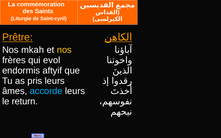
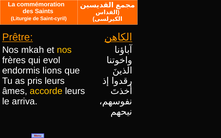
aftyif: aftyif -> lions
accorde colour: light blue -> yellow
return: return -> arriva
